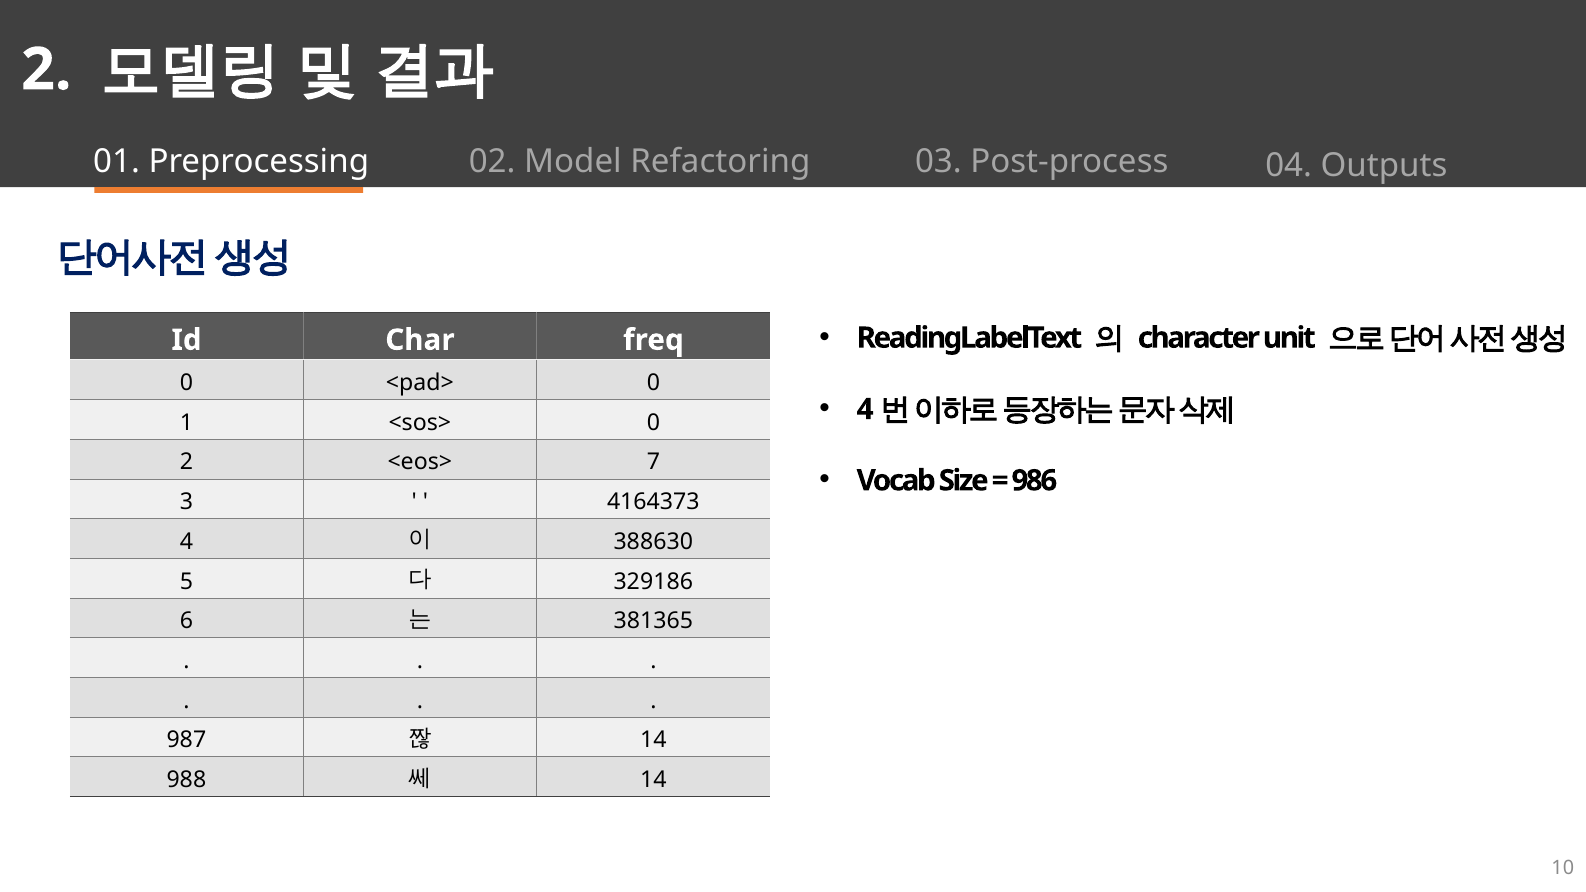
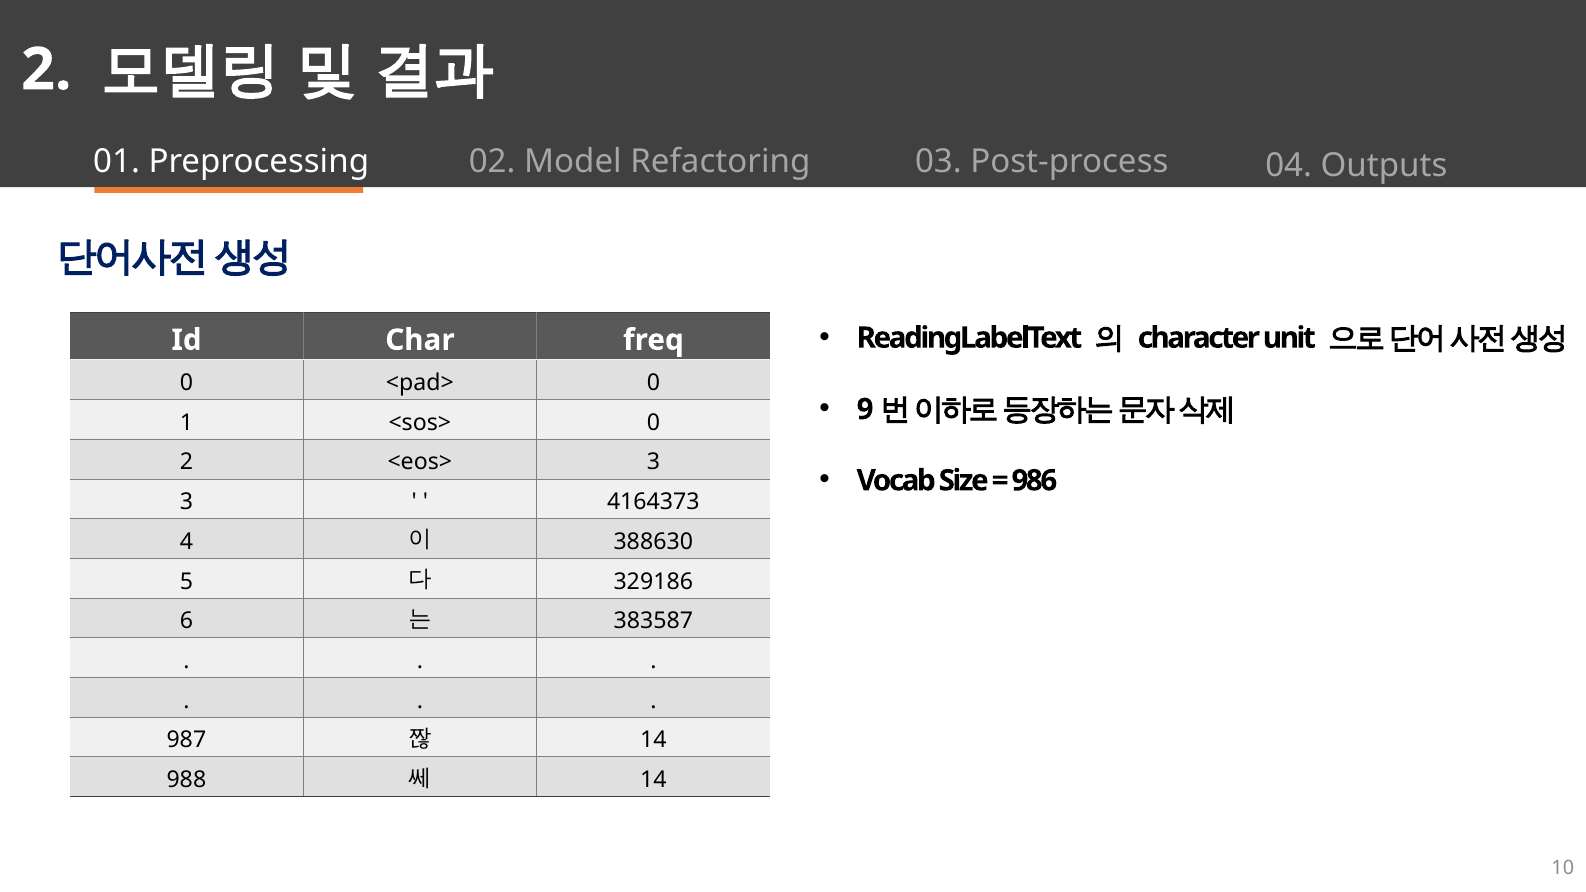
4 at (865, 409): 4 -> 9
<eos> 7: 7 -> 3
381365: 381365 -> 383587
